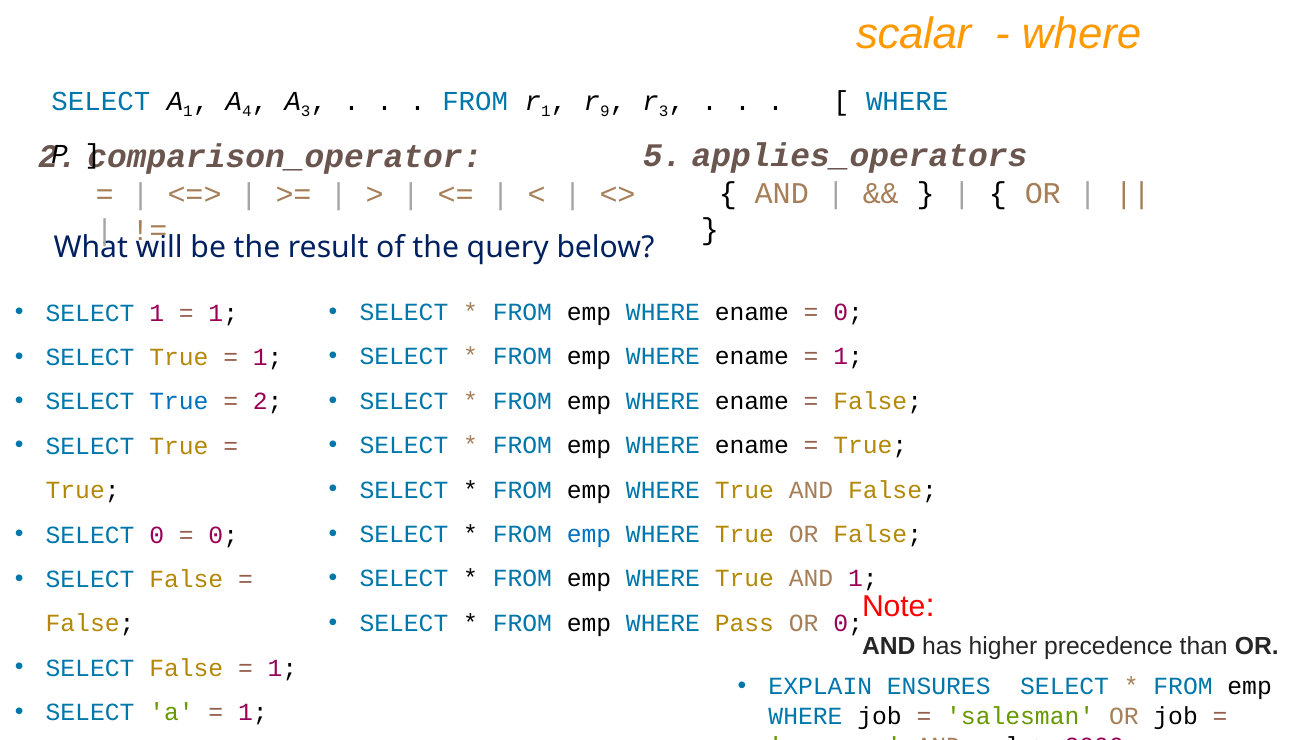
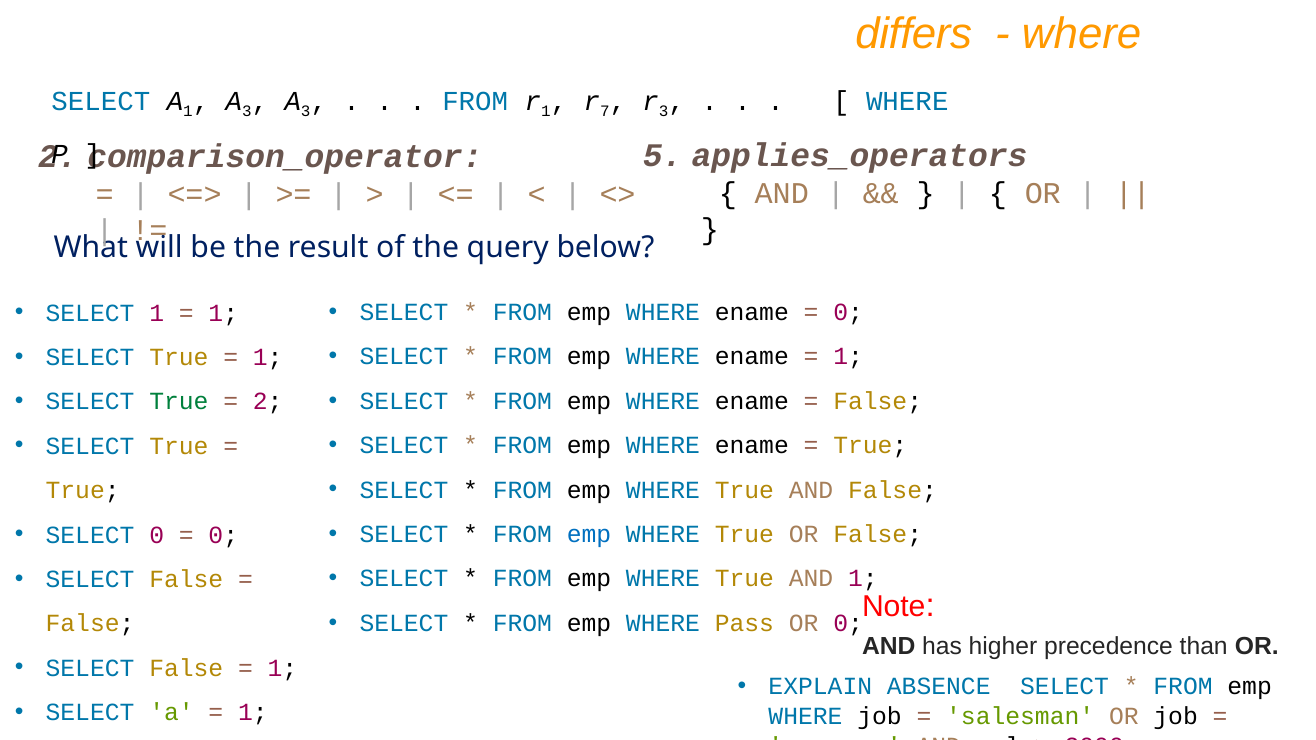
scalar: scalar -> differs
4 at (247, 112): 4 -> 3
9: 9 -> 7
True at (179, 402) colour: blue -> green
ENSURES: ENSURES -> ABSENCE
